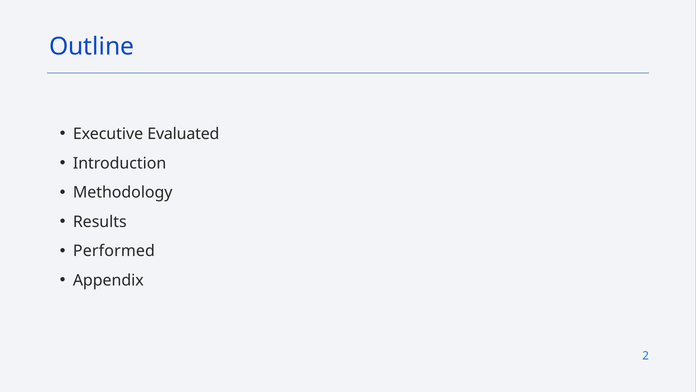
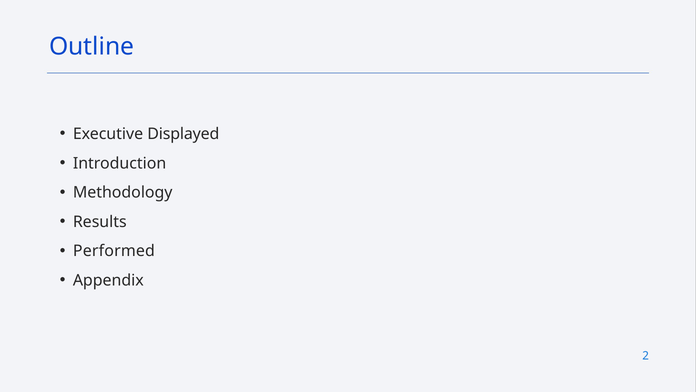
Evaluated: Evaluated -> Displayed
